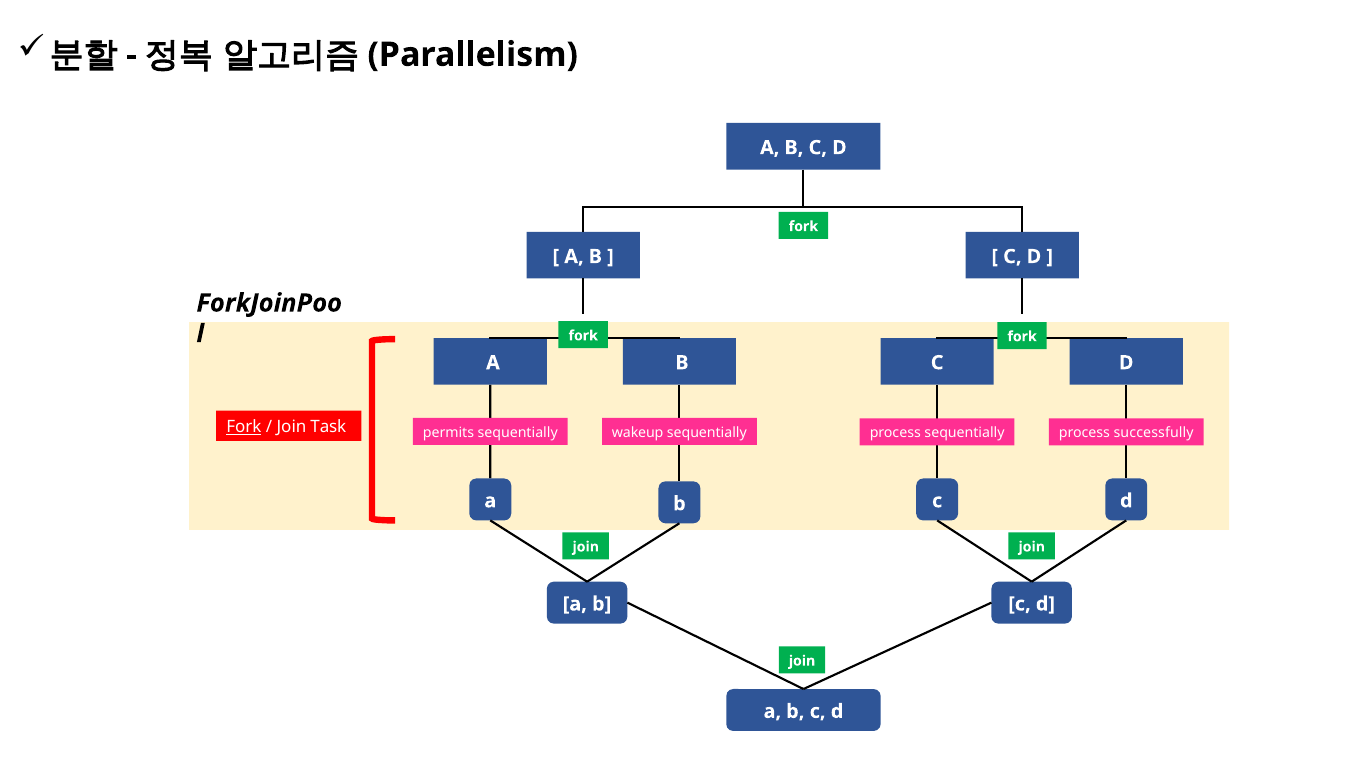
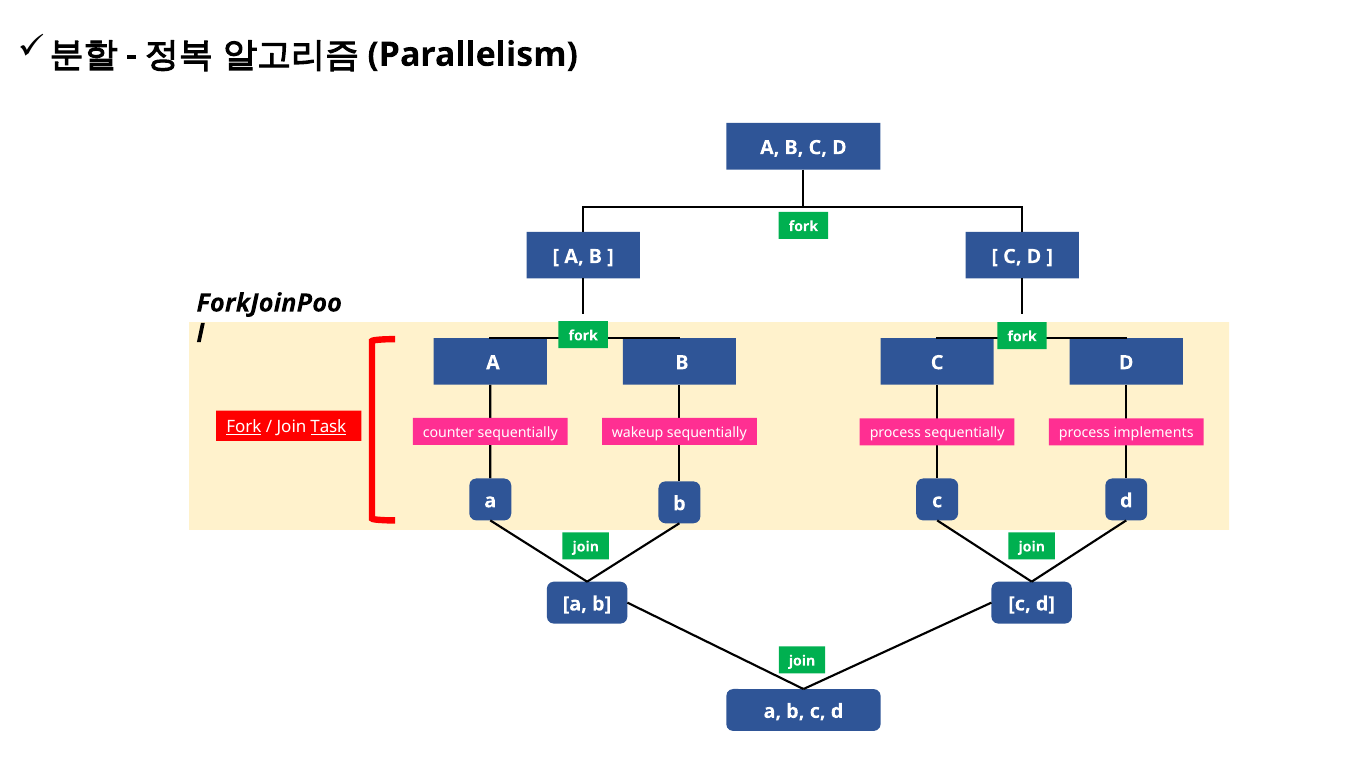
Task underline: none -> present
permits: permits -> counter
successfully: successfully -> implements
